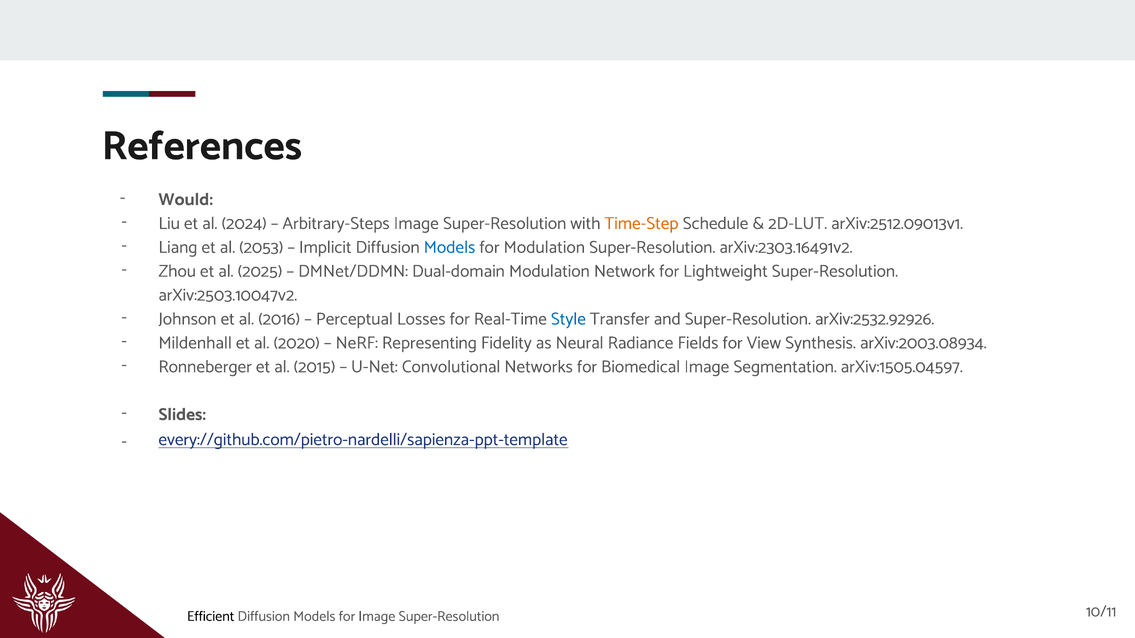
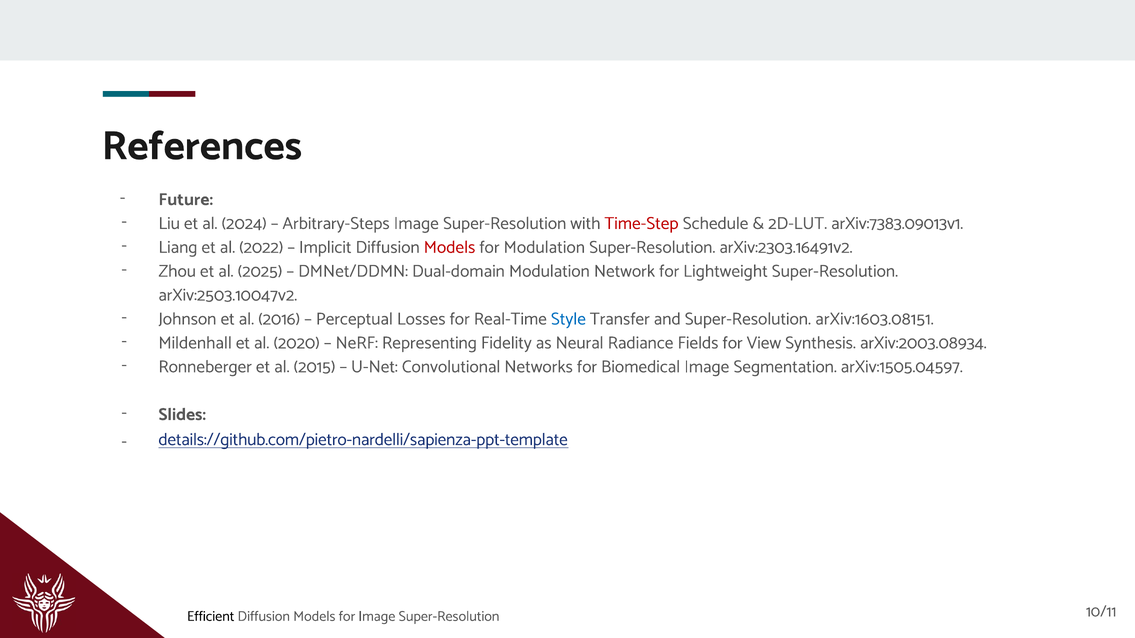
Would: Would -> Future
Time-Step colour: orange -> red
arXiv:2512.09013v1: arXiv:2512.09013v1 -> arXiv:7383.09013v1
2053: 2053 -> 2022
Models at (450, 247) colour: blue -> red
arXiv:2532.92926: arXiv:2532.92926 -> arXiv:1603.08151
every://github.com/pietro-nardelli/sapienza-ppt-template: every://github.com/pietro-nardelli/sapienza-ppt-template -> details://github.com/pietro-nardelli/sapienza-ppt-template
